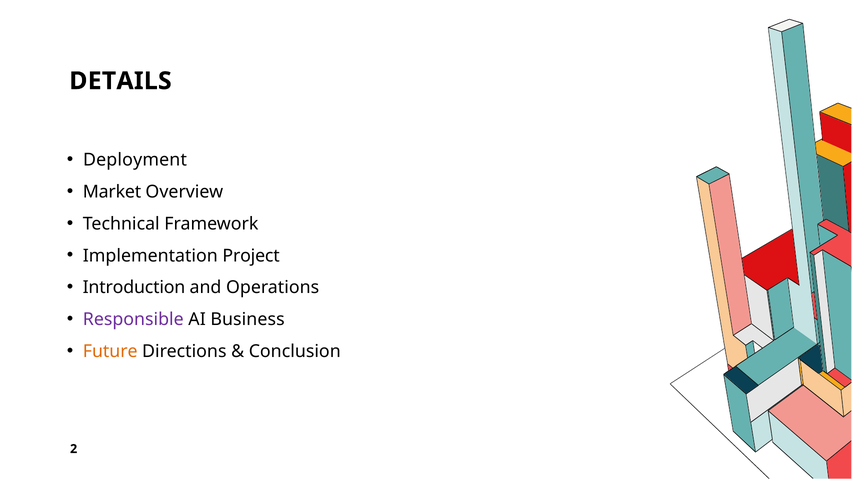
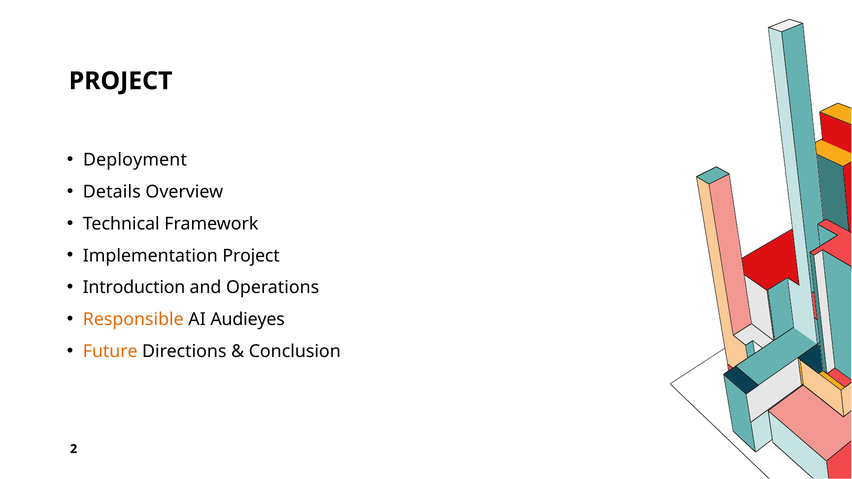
DETAILS at (120, 81): DETAILS -> PROJECT
Market: Market -> Details
Responsible colour: purple -> orange
Business: Business -> Audieyes
